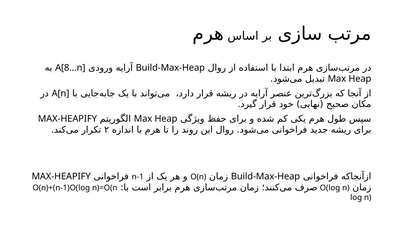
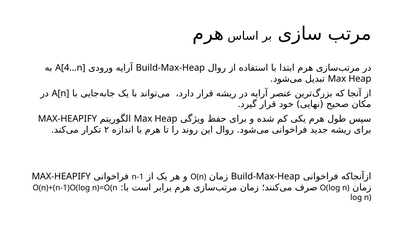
A[8...n: A[8...n -> A[4...n
